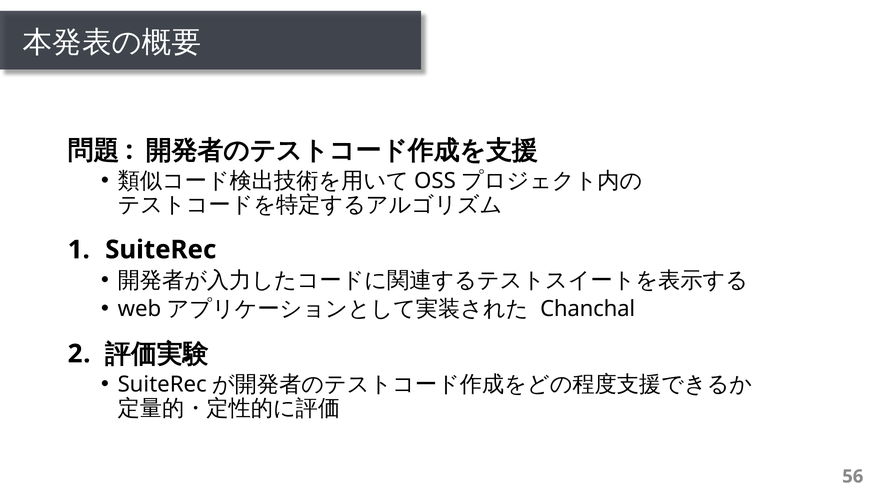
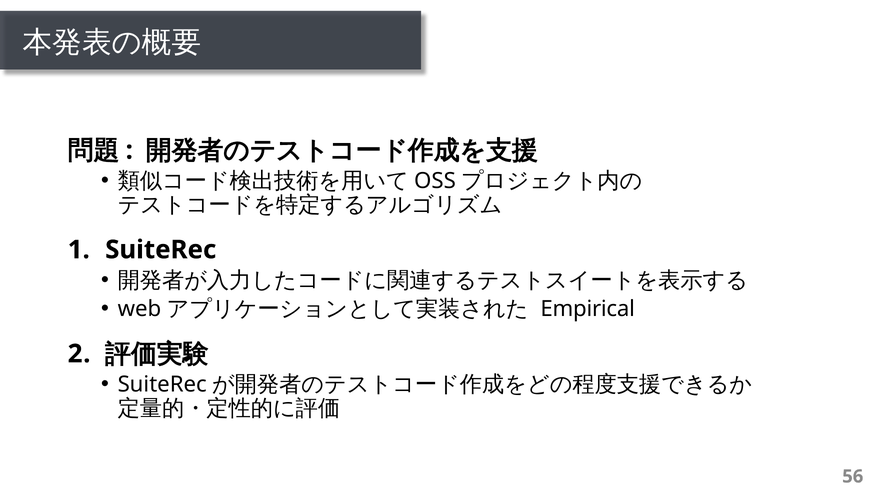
Chanchal: Chanchal -> Empirical
